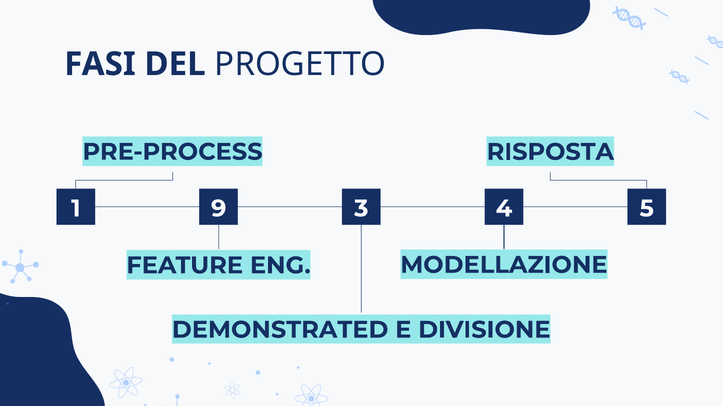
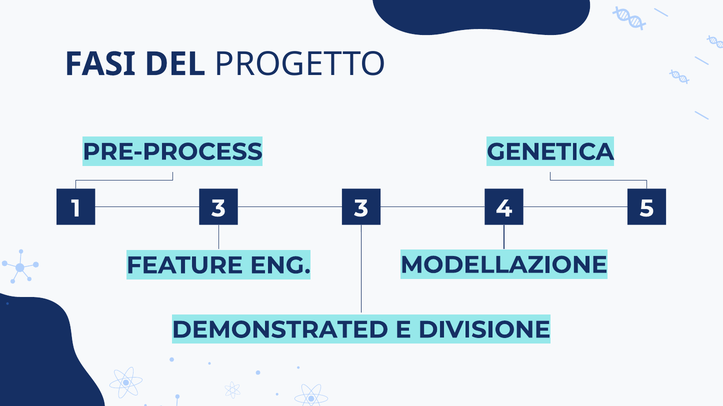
RISPOSTA: RISPOSTA -> GENETICA
1 9: 9 -> 3
